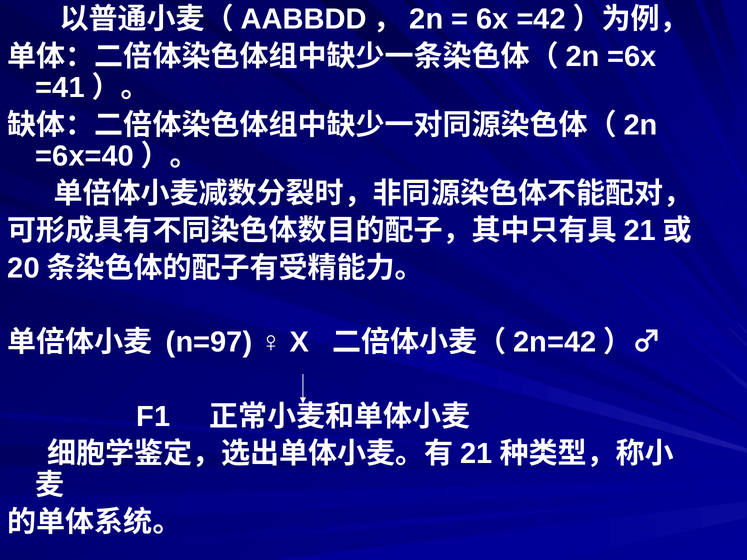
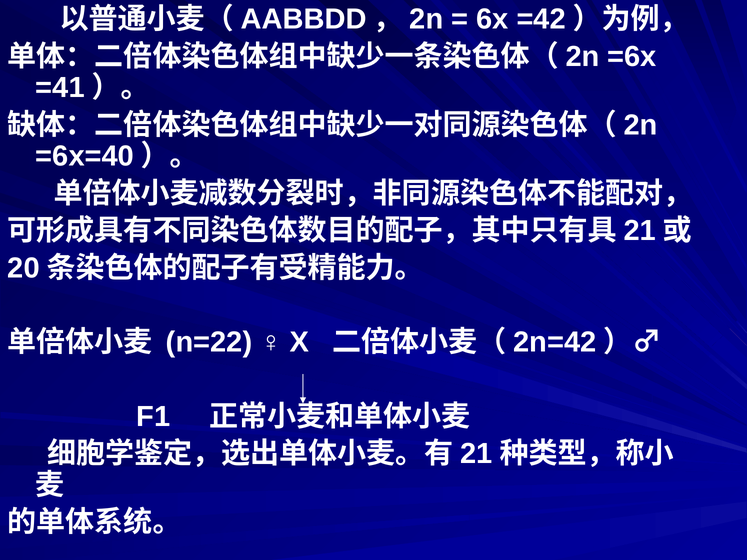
n=97: n=97 -> n=22
